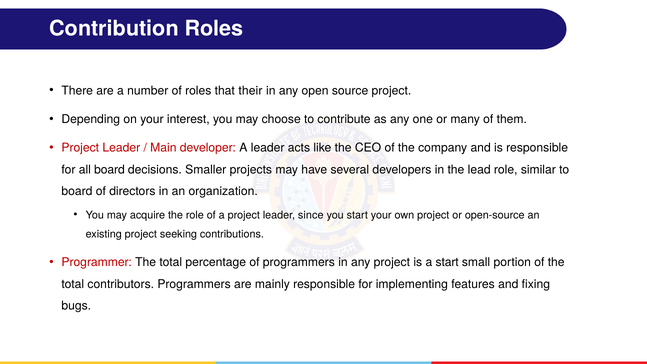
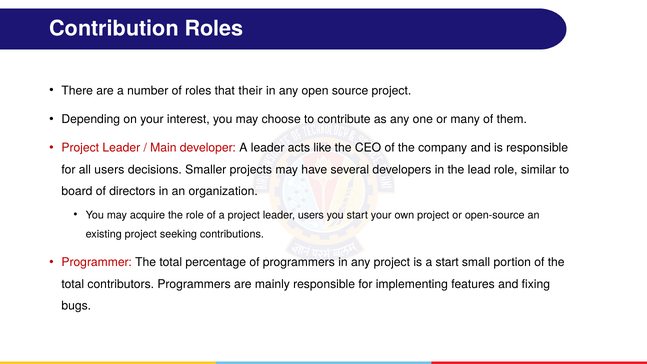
all board: board -> users
leader since: since -> users
